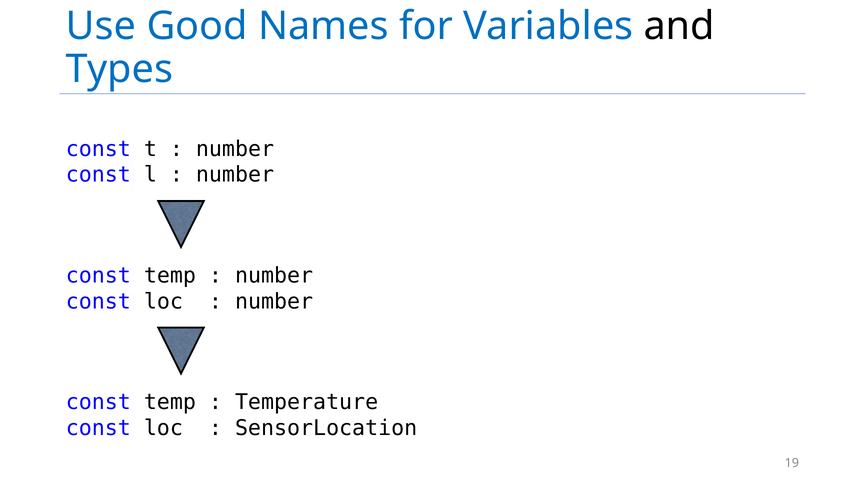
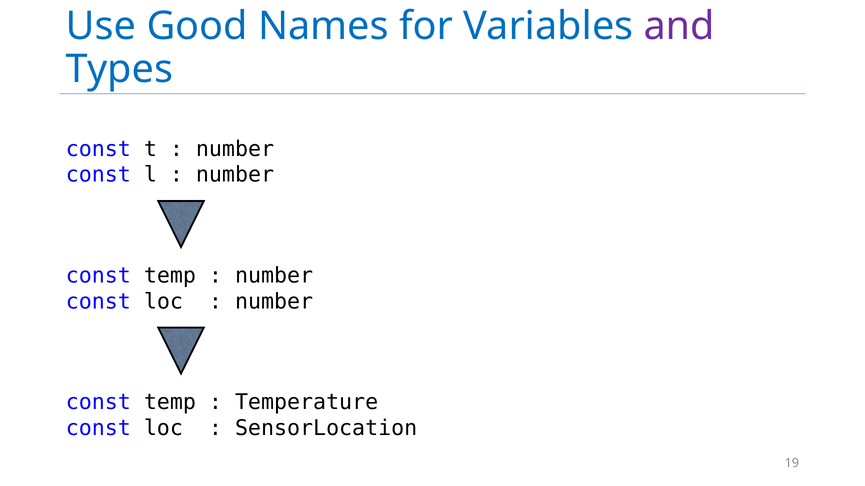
and colour: black -> purple
